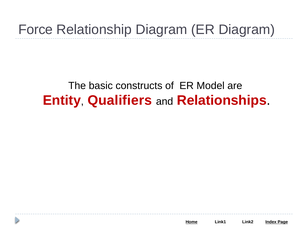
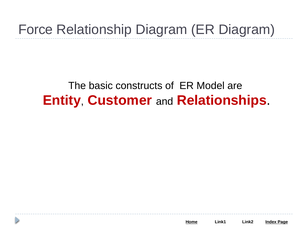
Qualifiers: Qualifiers -> Customer
